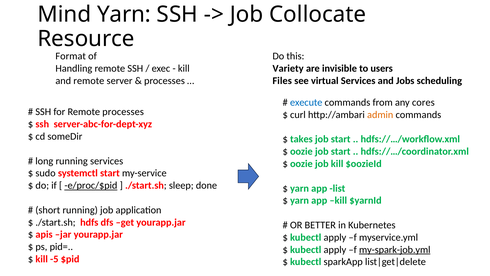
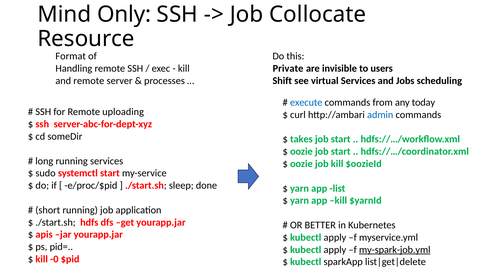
Mind Yarn: Yarn -> Only
Variety: Variety -> Private
Files: Files -> Shift
cores: cores -> today
Remote processes: processes -> uploading
admin colour: orange -> blue
e/proc/$pid underline: present -> none
-5: -5 -> -0
